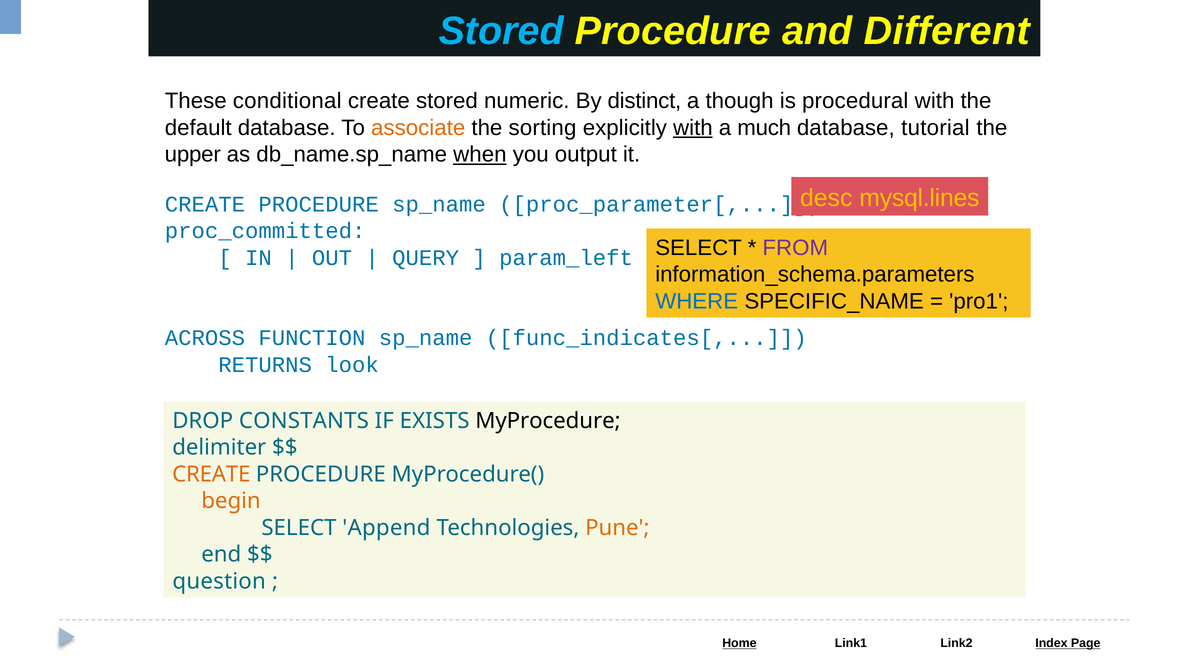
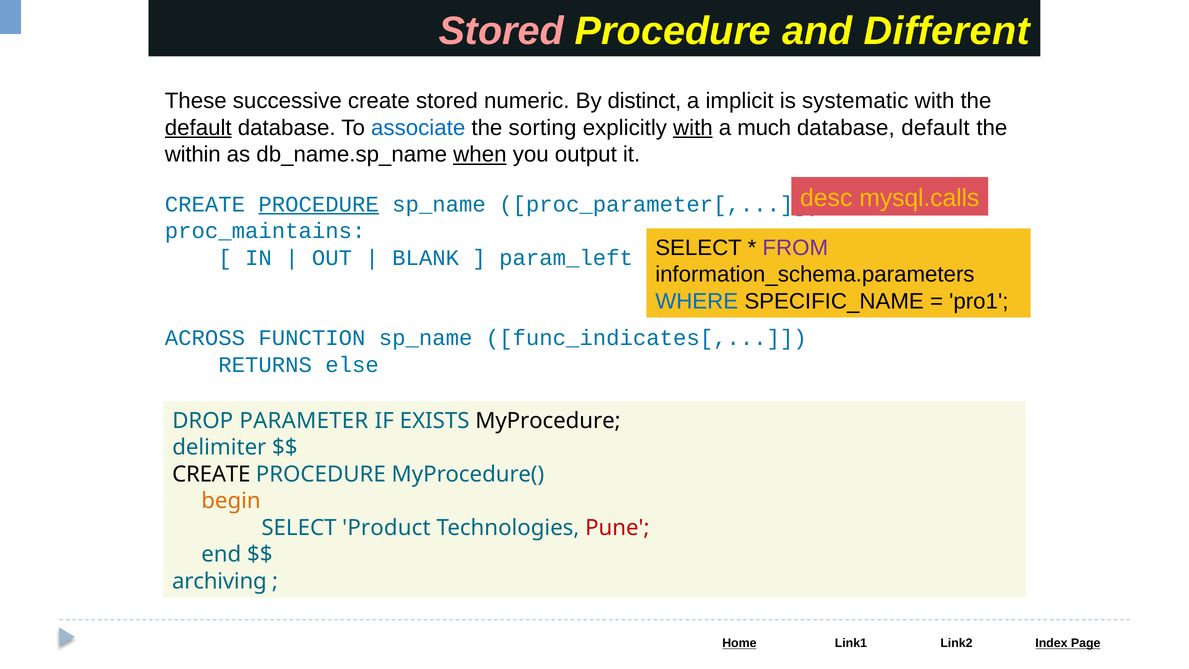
Stored at (501, 31) colour: light blue -> pink
conditional: conditional -> successive
though: though -> implicit
procedural: procedural -> systematic
default at (198, 128) underline: none -> present
associate colour: orange -> blue
database tutorial: tutorial -> default
upper: upper -> within
mysql.lines: mysql.lines -> mysql.calls
PROCEDURE at (319, 204) underline: none -> present
proc_committed: proc_committed -> proc_maintains
QUERY: QUERY -> BLANK
look: look -> else
CONSTANTS: CONSTANTS -> PARAMETER
CREATE at (211, 474) colour: orange -> black
Append: Append -> Product
Pune colour: orange -> red
question: question -> archiving
